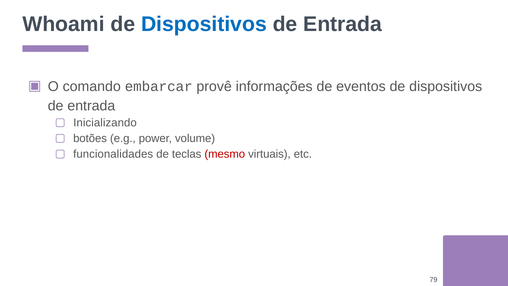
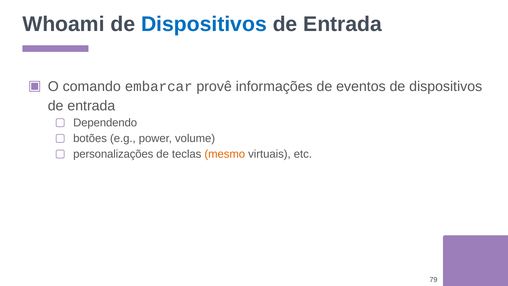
Inicializando: Inicializando -> Dependendo
funcionalidades: funcionalidades -> personalizações
mesmo colour: red -> orange
